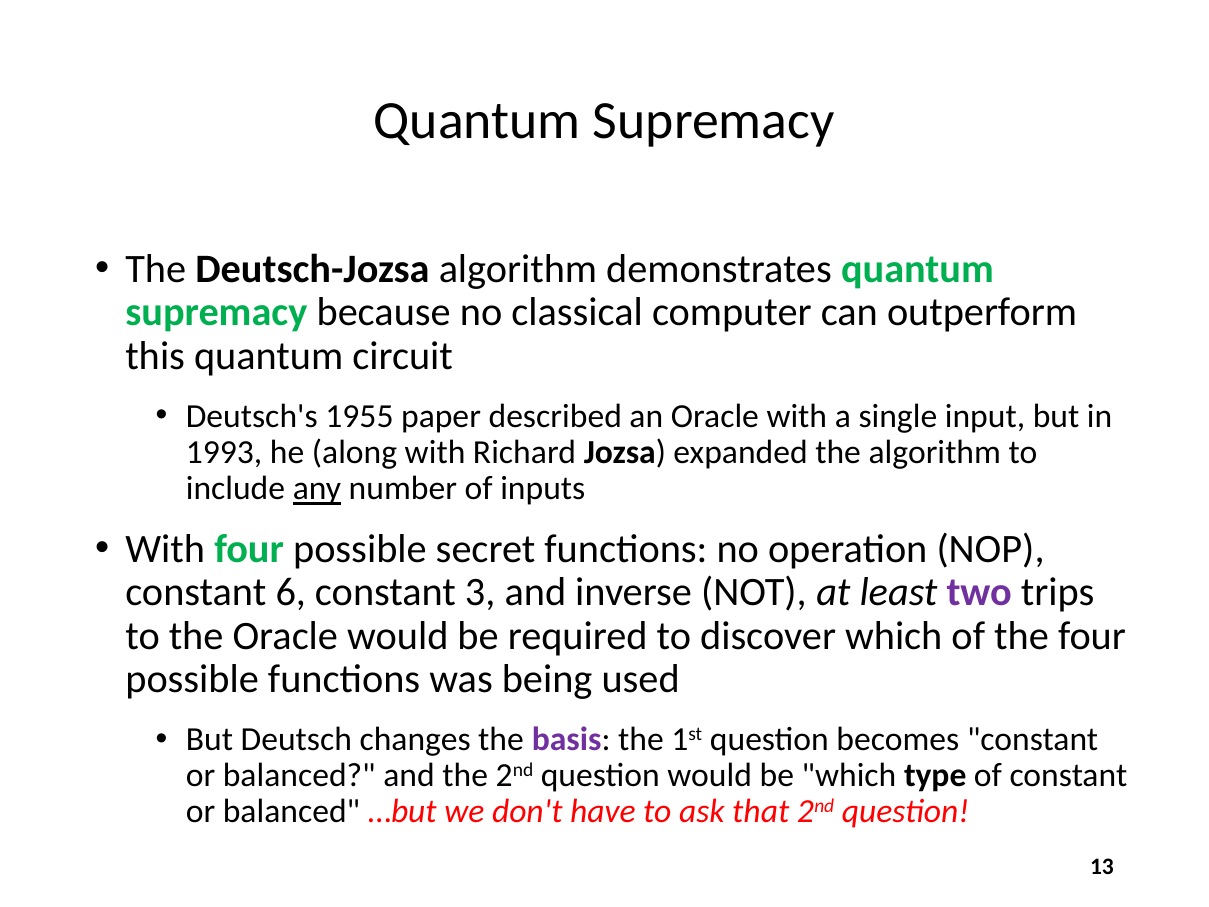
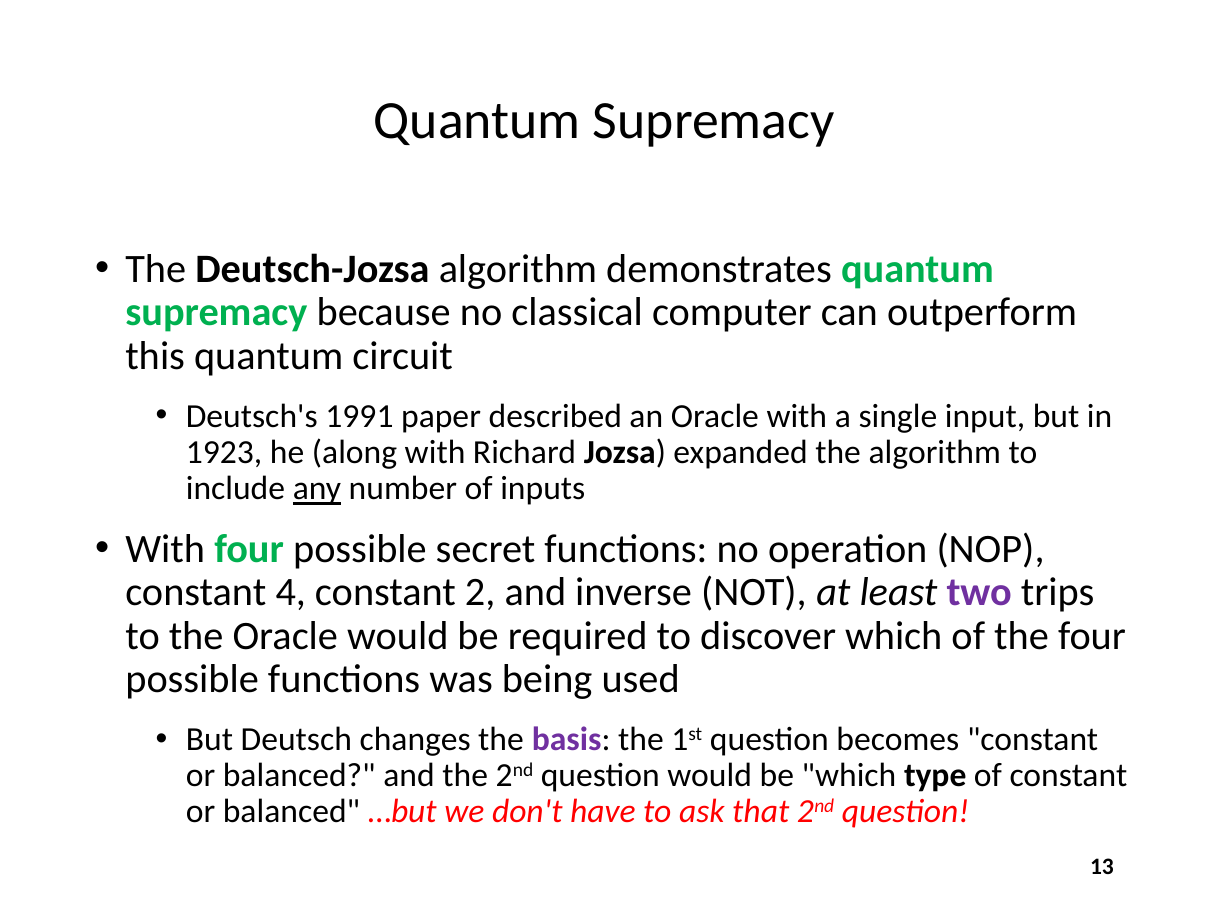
1955: 1955 -> 1991
1993: 1993 -> 1923
6: 6 -> 4
3: 3 -> 2
